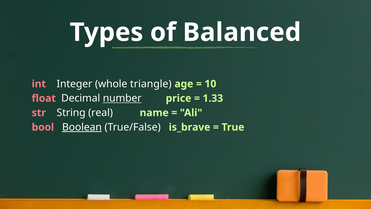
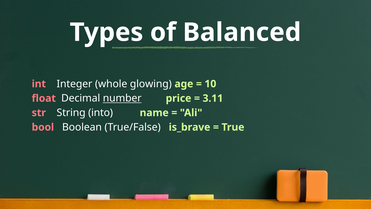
triangle: triangle -> glowing
1.33: 1.33 -> 3.11
real: real -> into
Boolean underline: present -> none
